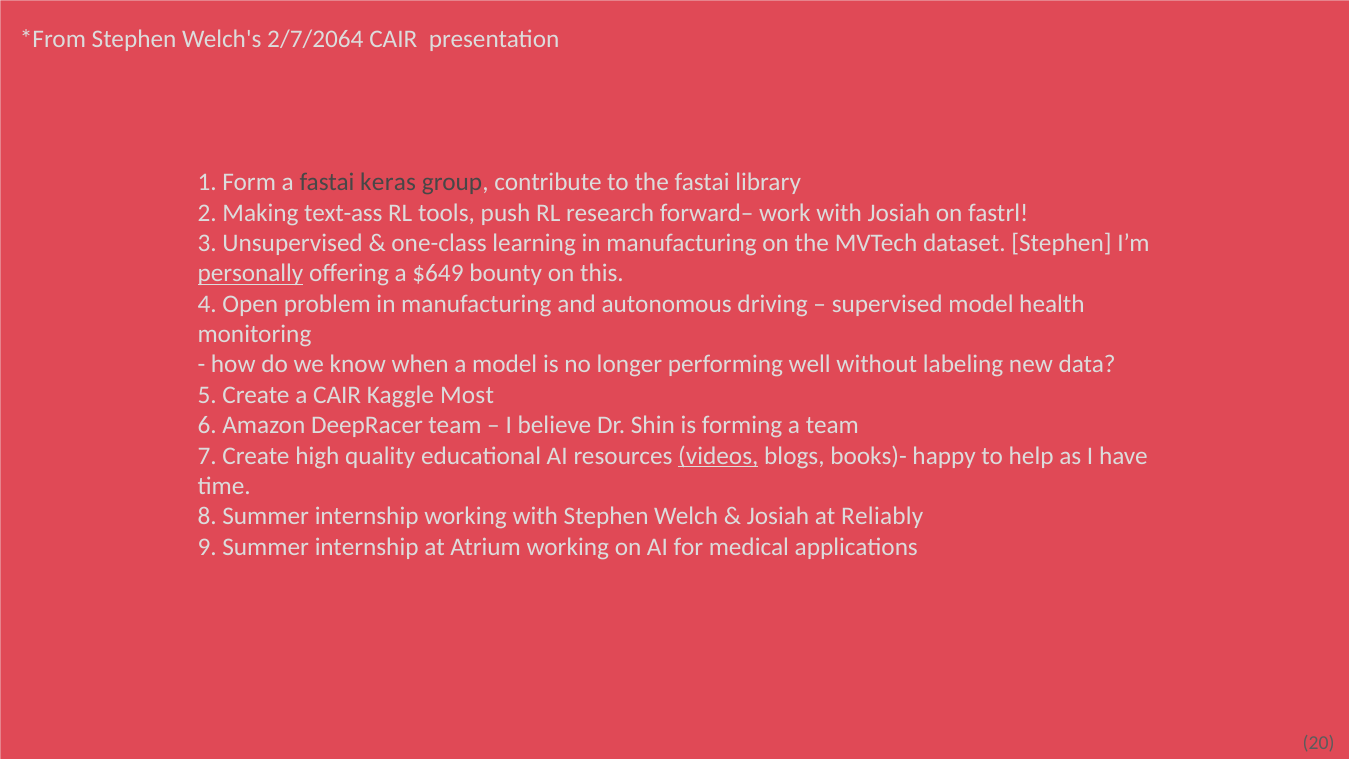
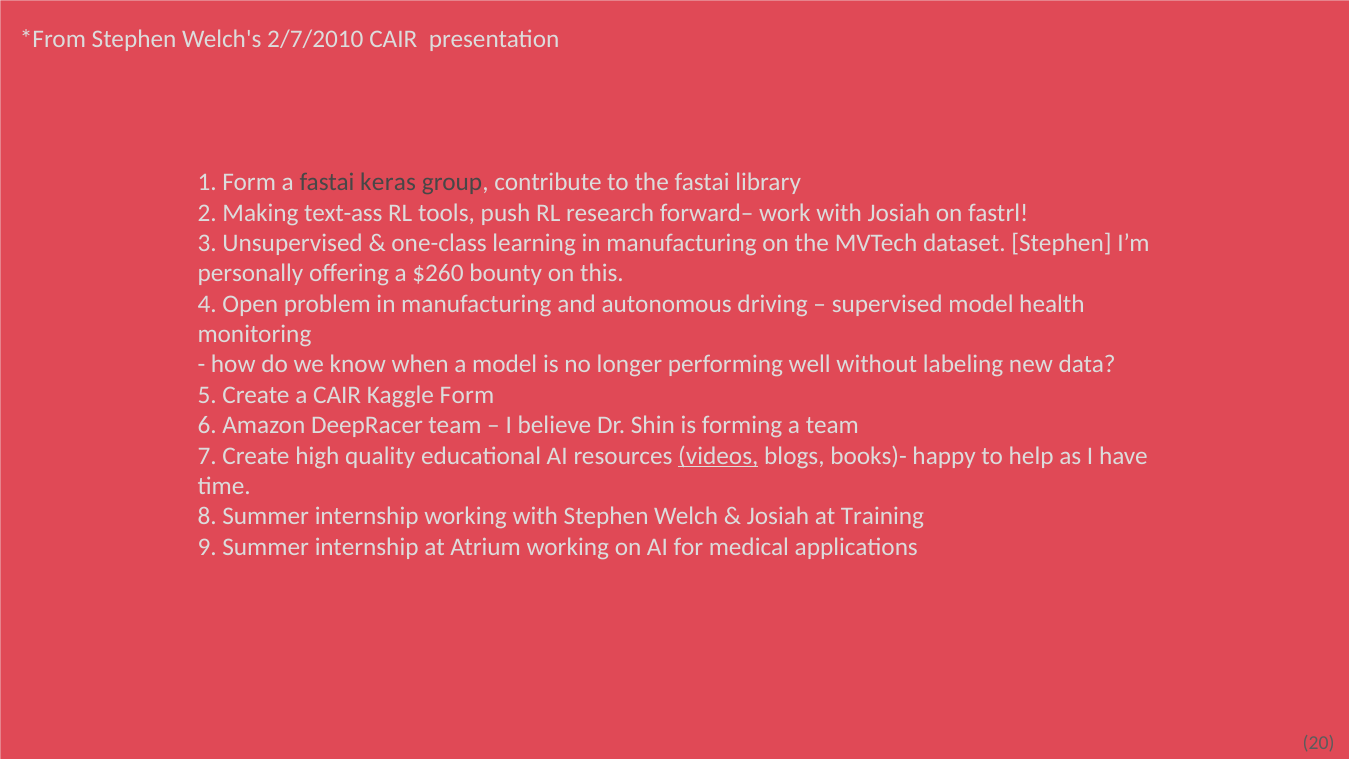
2/7/2064: 2/7/2064 -> 2/7/2010
personally underline: present -> none
$649: $649 -> $260
Kaggle Most: Most -> Form
Reliably: Reliably -> Training
